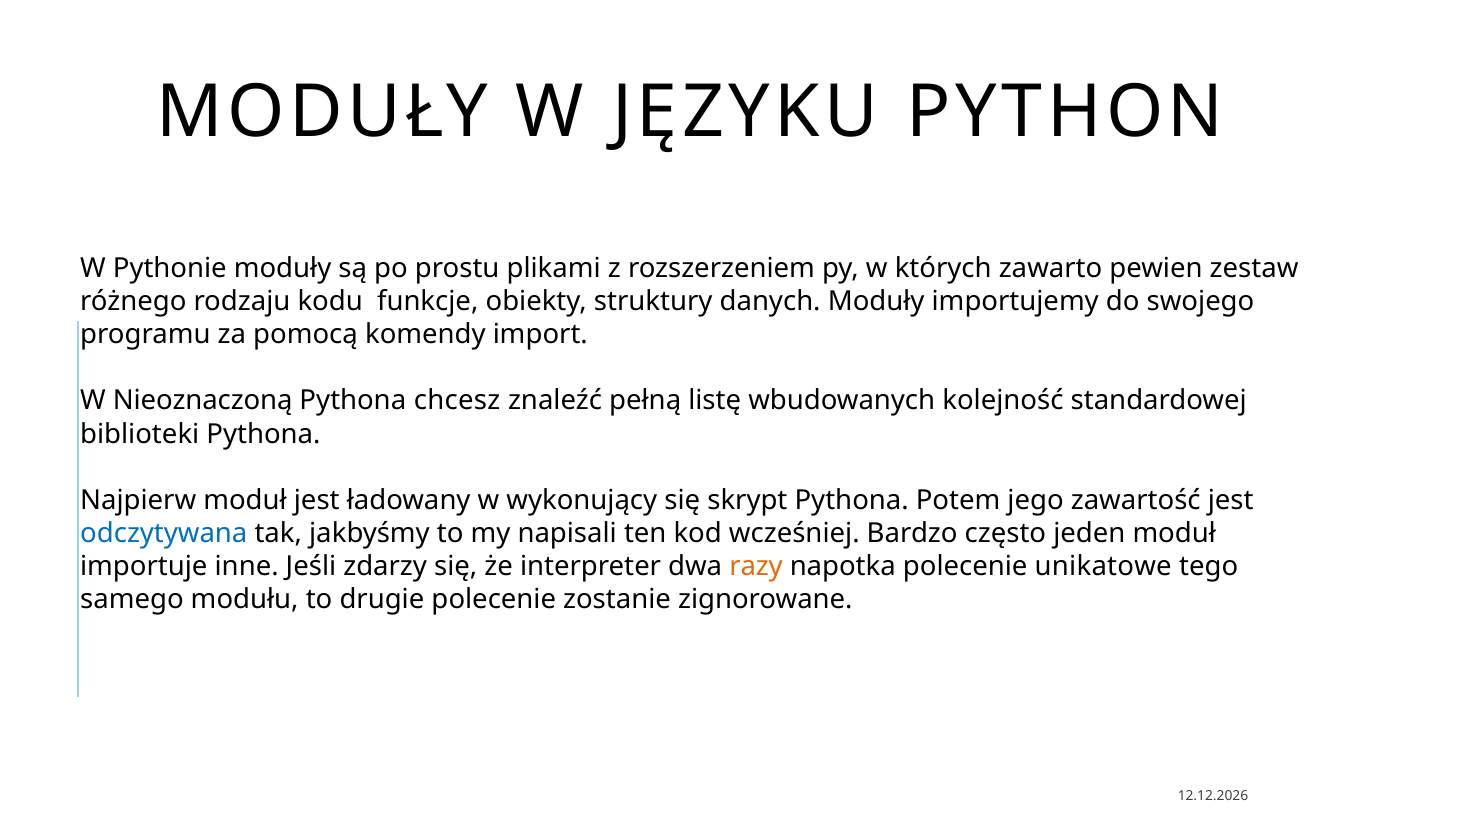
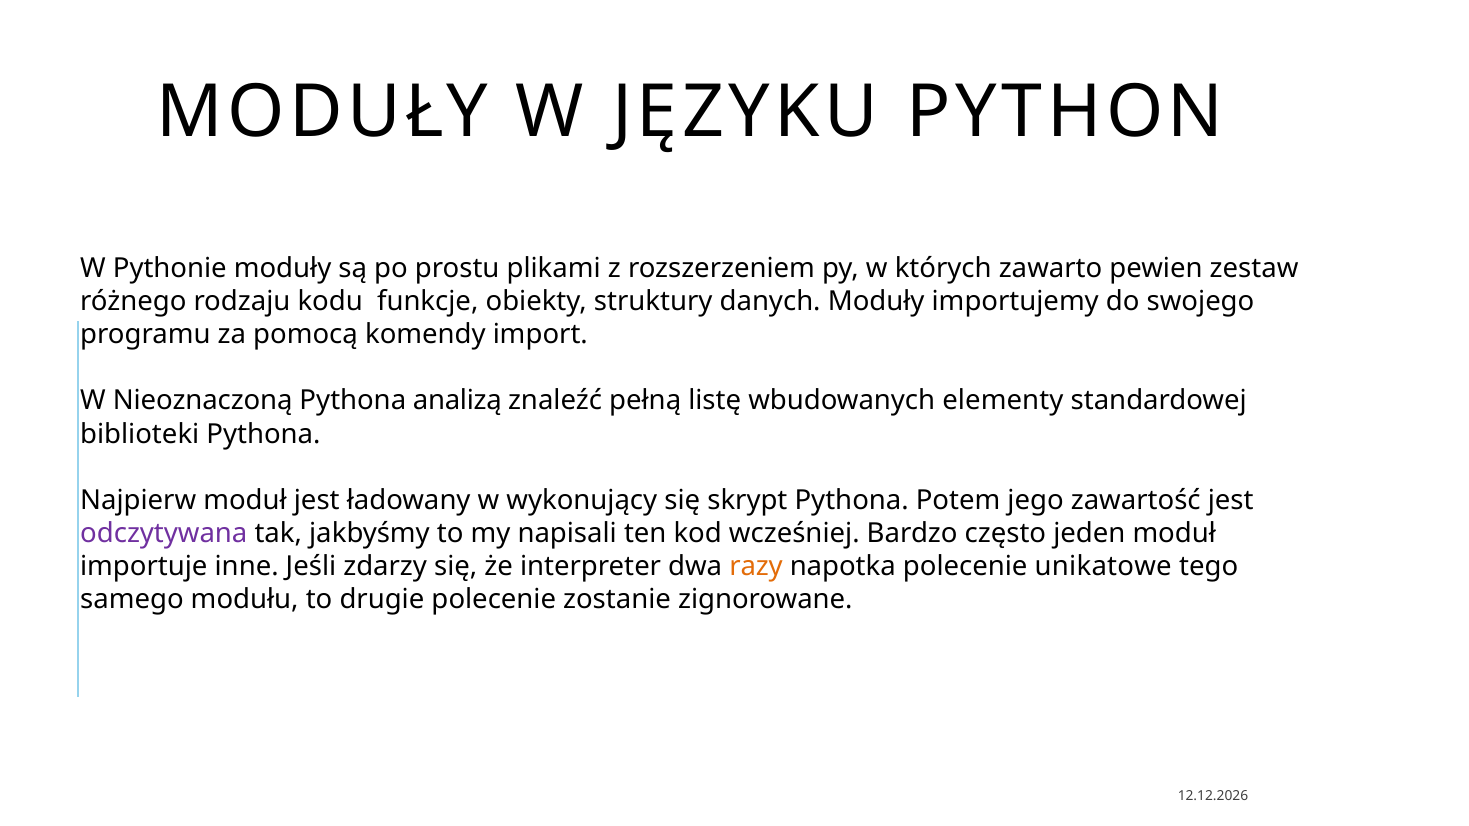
chcesz: chcesz -> analizą
kolejność: kolejność -> elementy
odczytywana colour: blue -> purple
